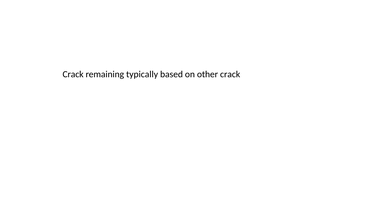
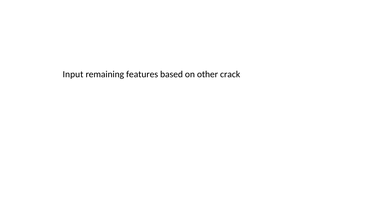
Crack at (73, 75): Crack -> Input
typically: typically -> features
